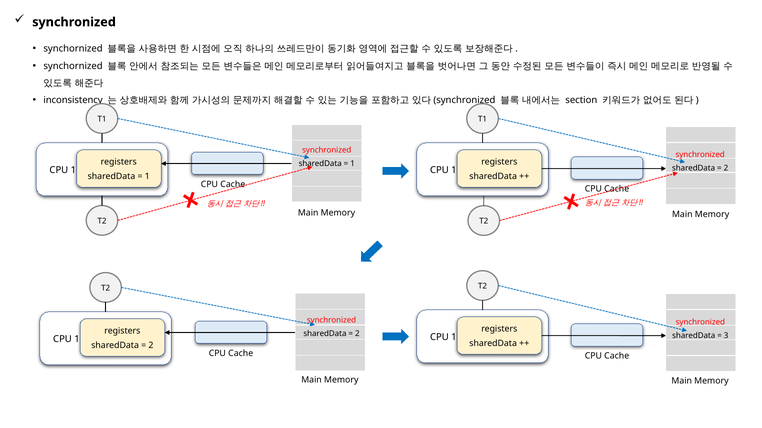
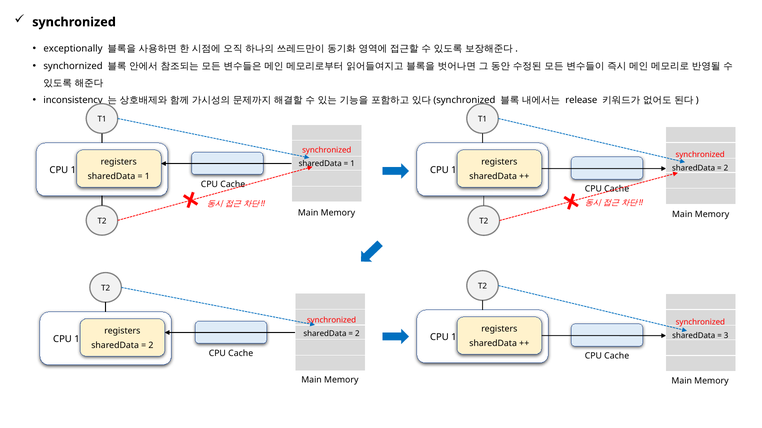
synchornized at (73, 49): synchornized -> exceptionally
section: section -> release
